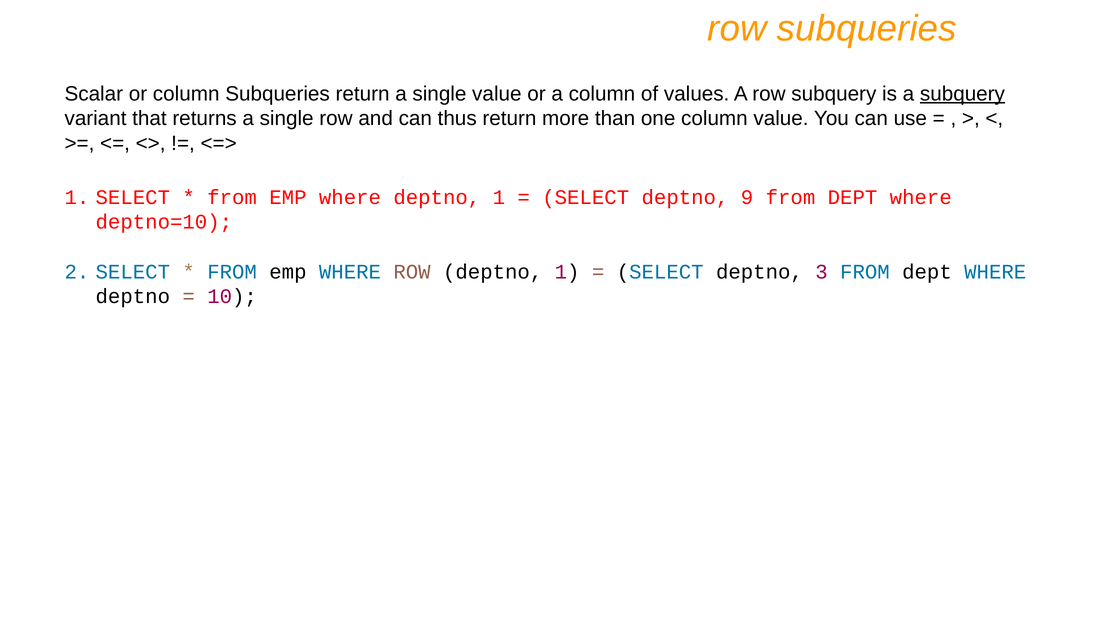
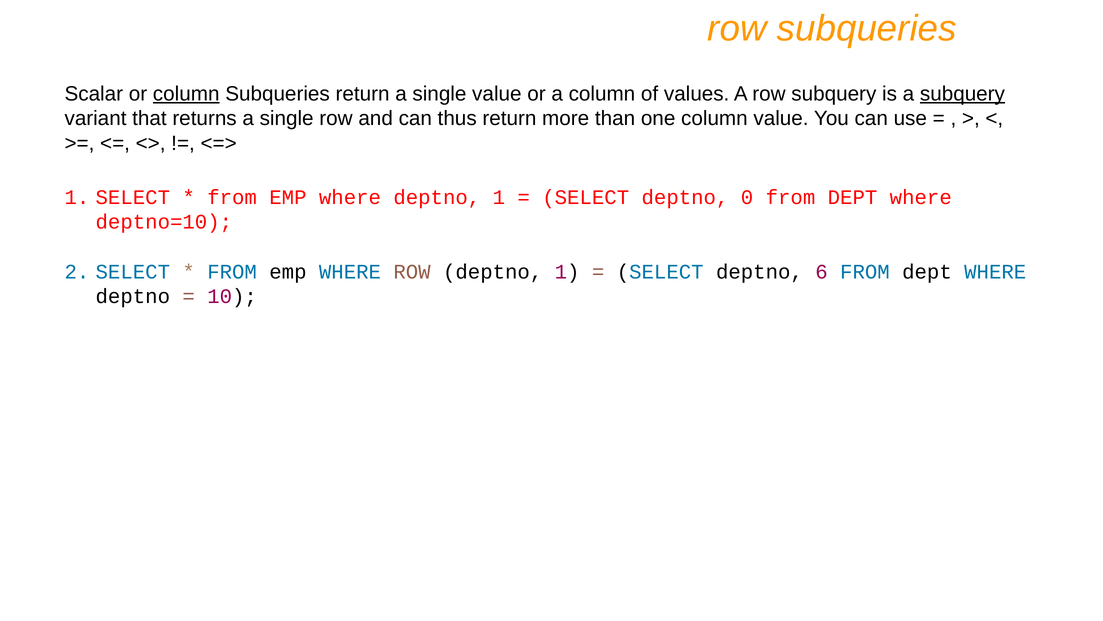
column at (186, 94) underline: none -> present
9: 9 -> 0
3: 3 -> 6
